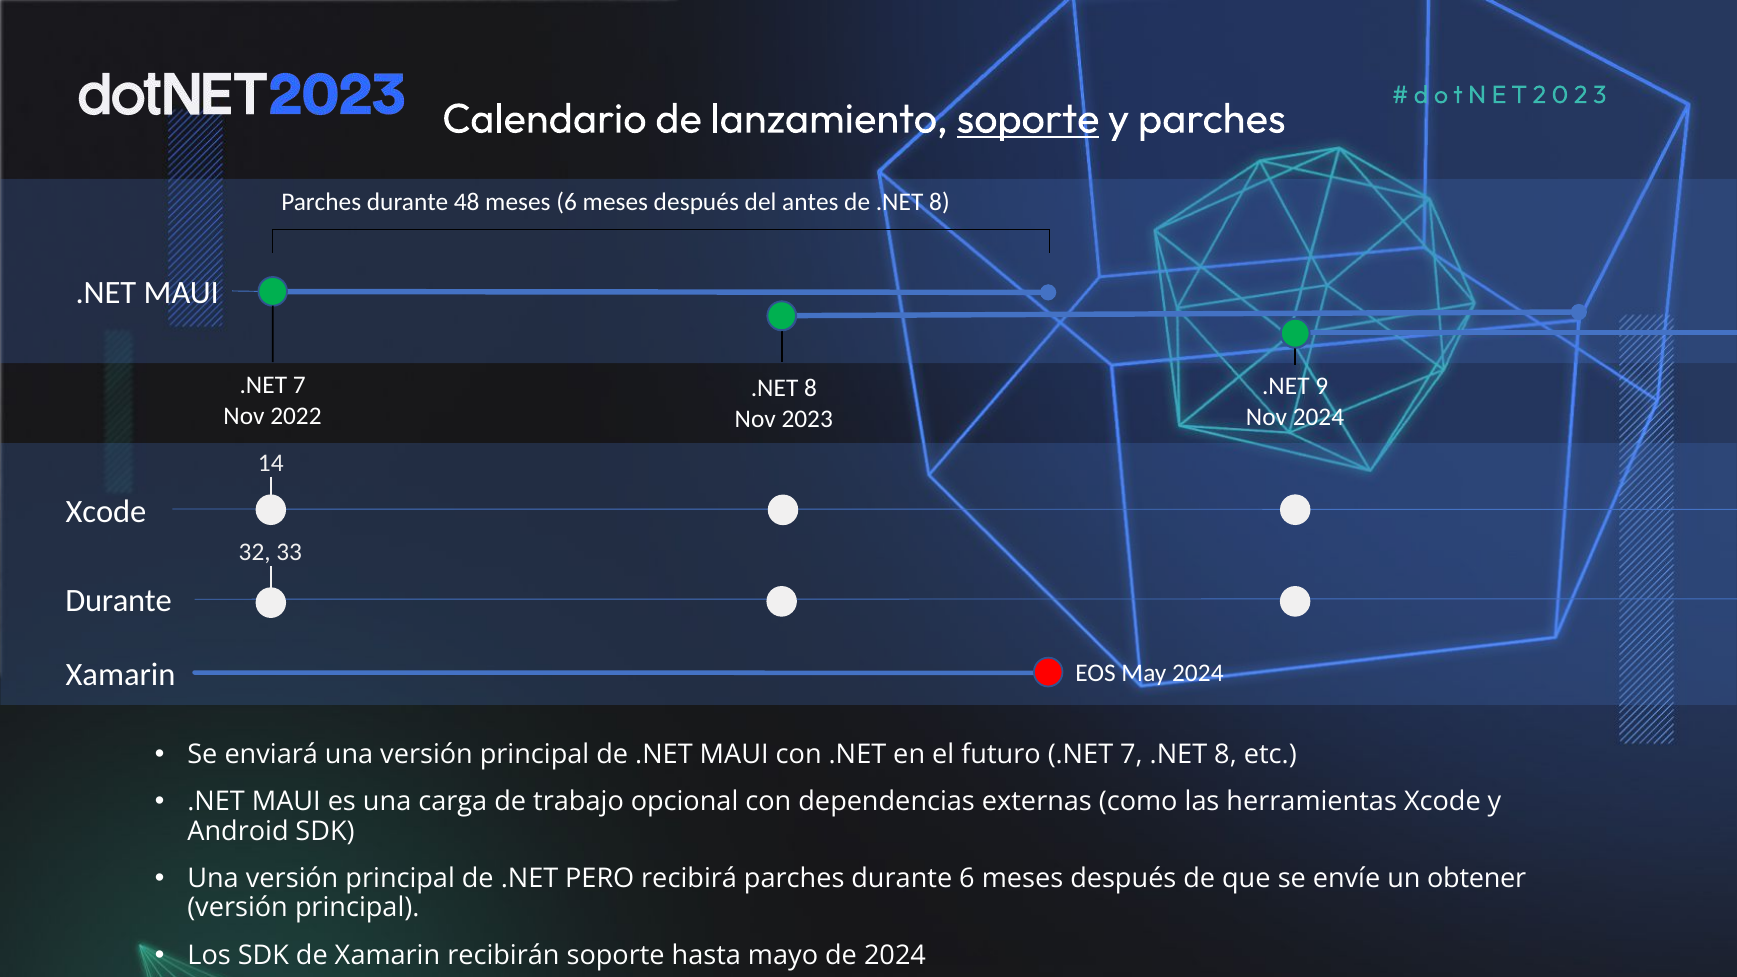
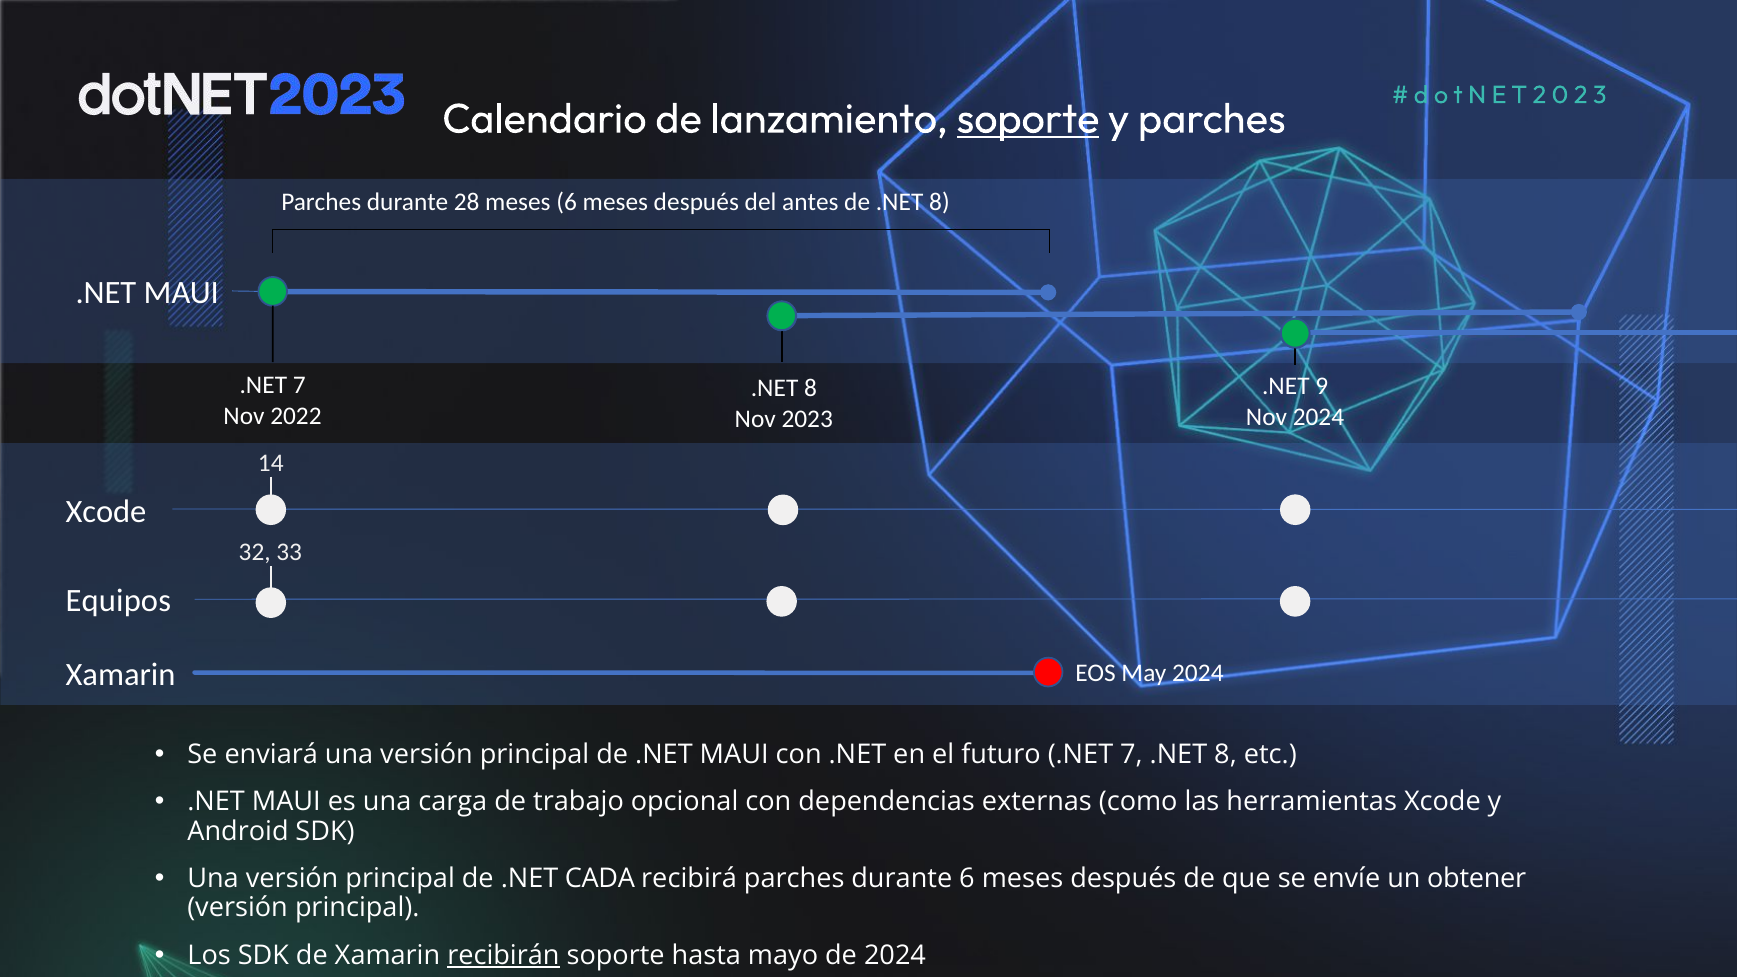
48: 48 -> 28
Durante at (119, 601): Durante -> Equipos
PERO: PERO -> CADA
recibirán underline: none -> present
